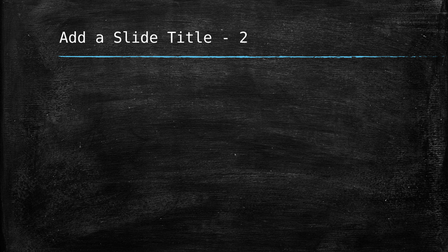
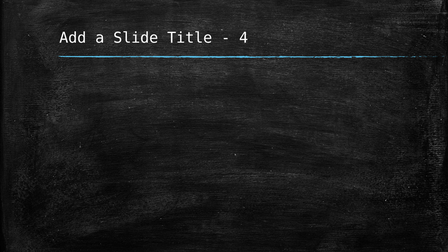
2: 2 -> 4
